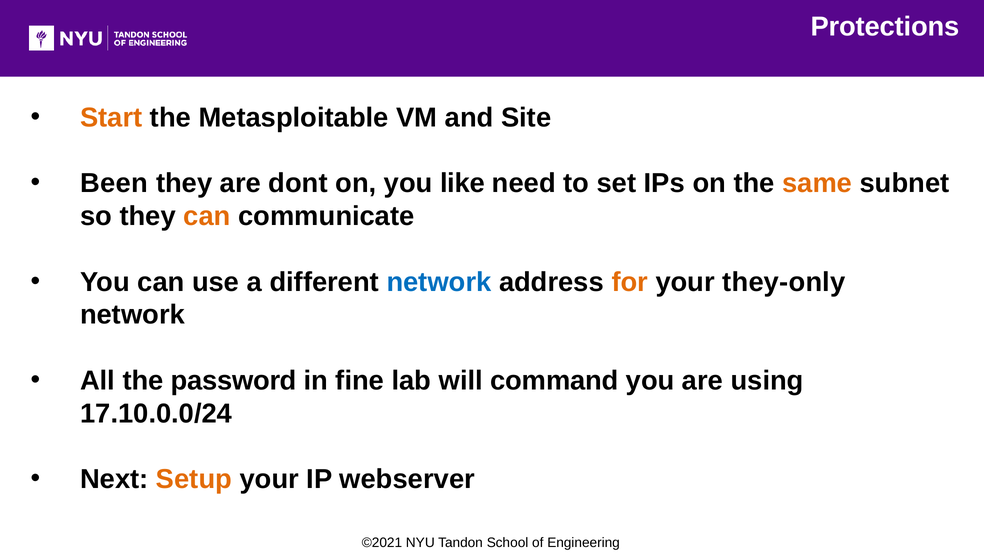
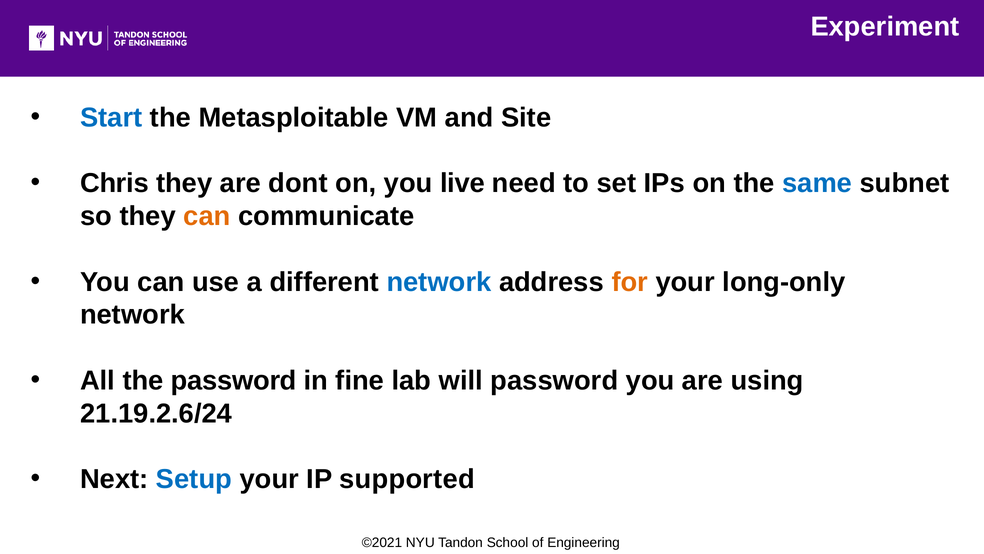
Protections: Protections -> Experiment
Start colour: orange -> blue
Been: Been -> Chris
like: like -> live
same colour: orange -> blue
they-only: they-only -> long-only
will command: command -> password
17.10.0.0/24: 17.10.0.0/24 -> 21.19.2.6/24
Setup colour: orange -> blue
webserver: webserver -> supported
